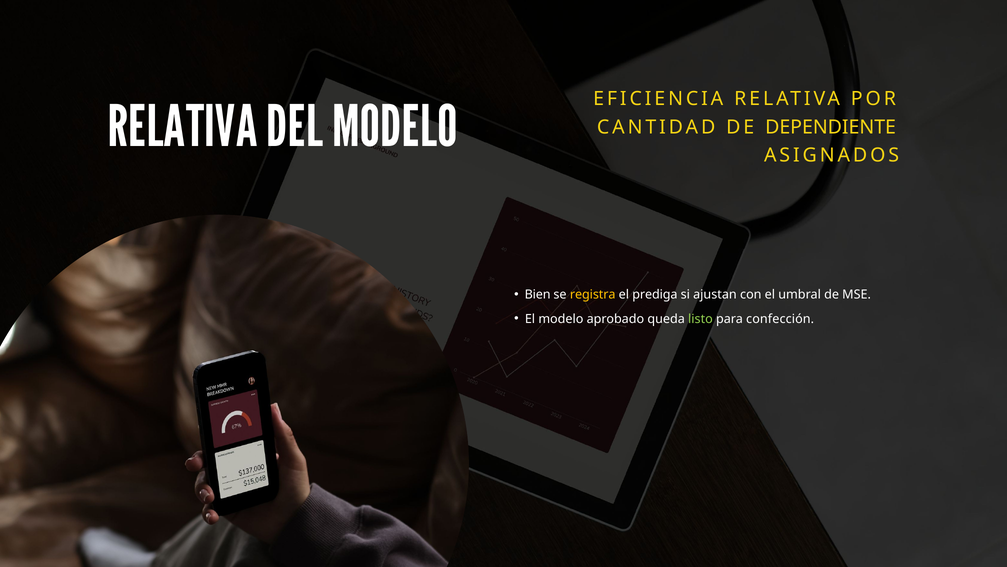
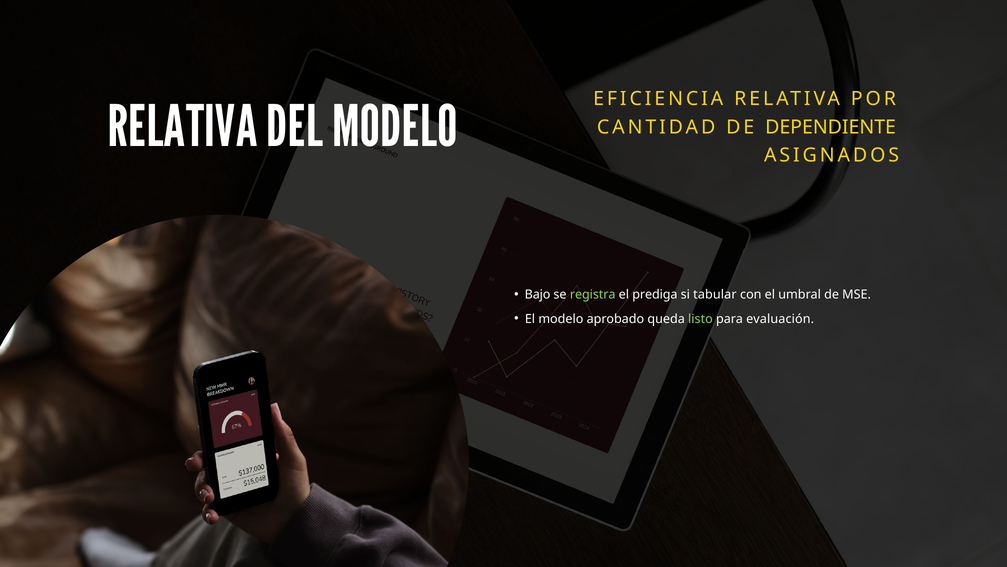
Bien: Bien -> Bajo
registra colour: yellow -> light green
ajustan: ajustan -> tabular
confección: confección -> evaluación
